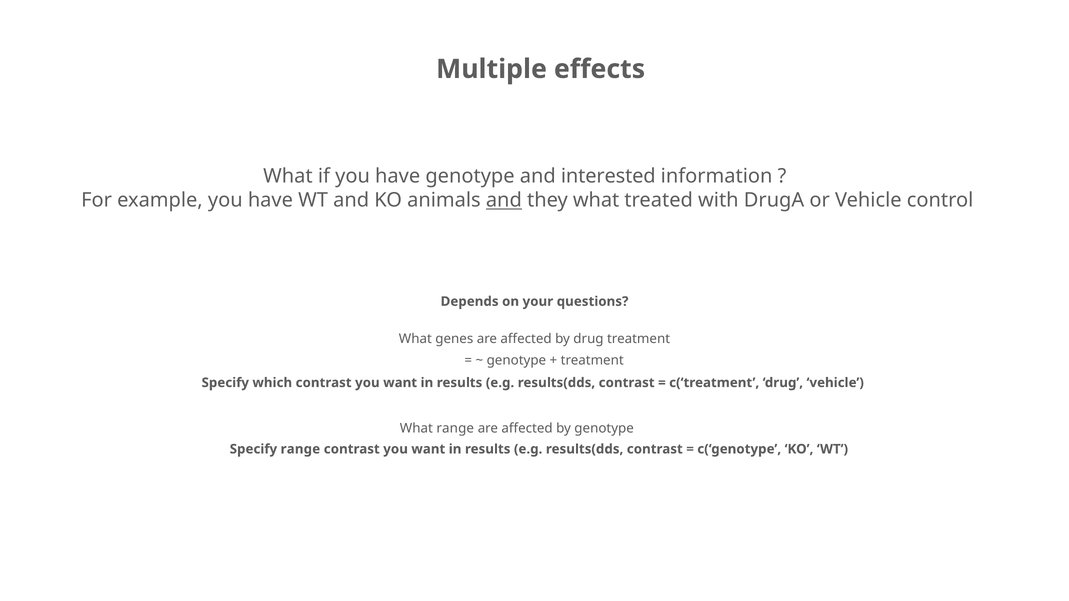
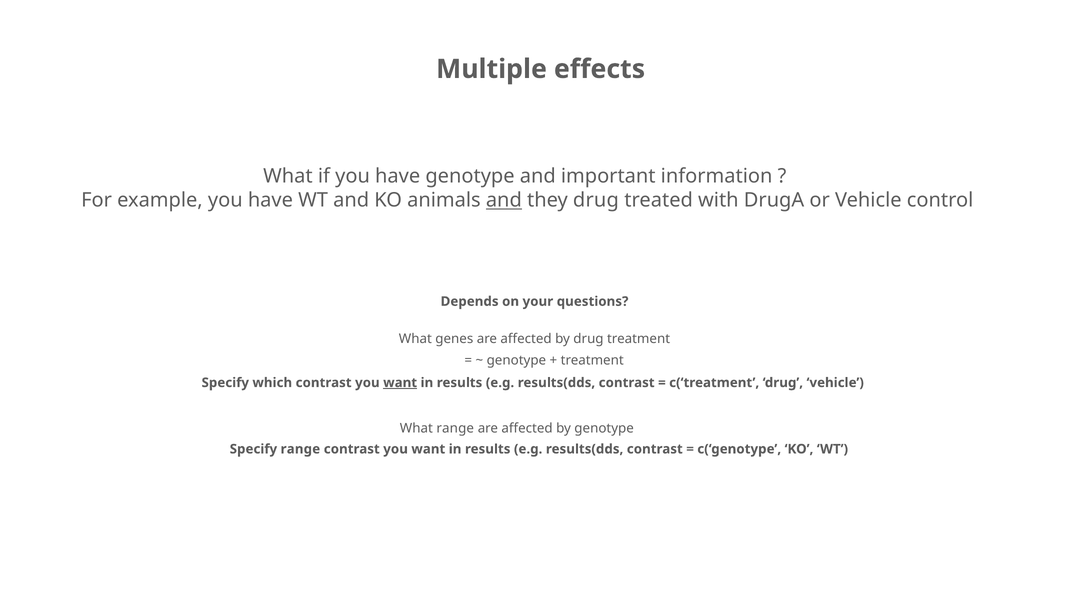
interested: interested -> important
they what: what -> drug
want at (400, 383) underline: none -> present
